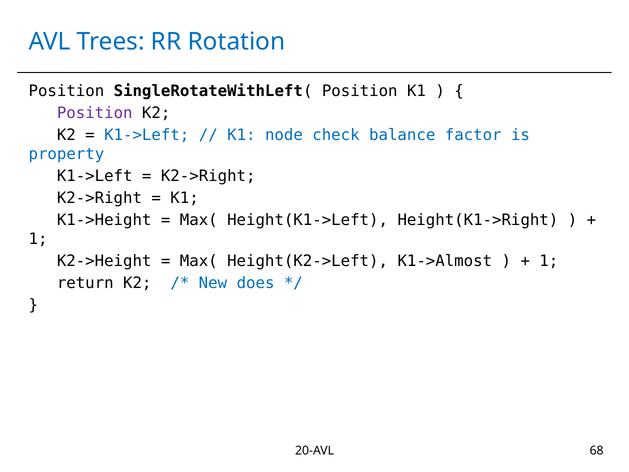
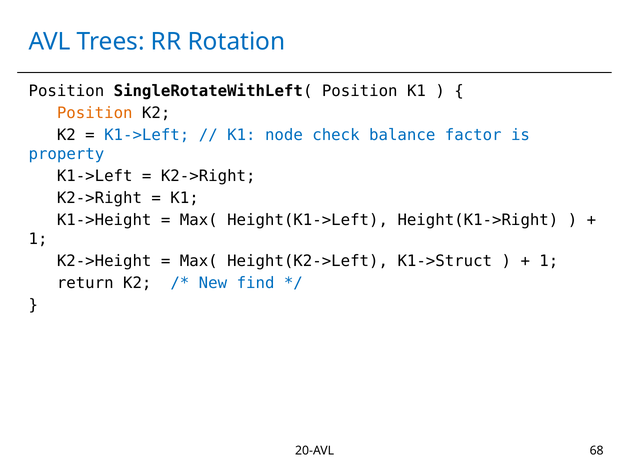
Position at (95, 113) colour: purple -> orange
K1->Almost: K1->Almost -> K1->Struct
does: does -> find
